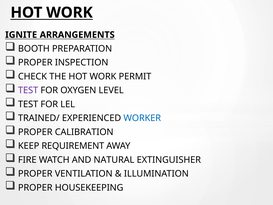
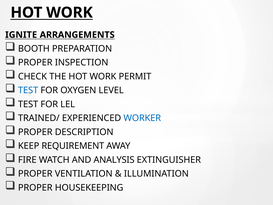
TEST at (28, 90) colour: purple -> blue
CALIBRATION: CALIBRATION -> DESCRIPTION
NATURAL: NATURAL -> ANALYSIS
